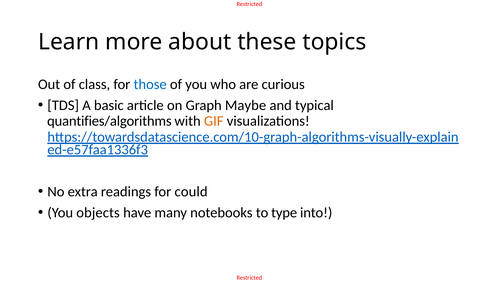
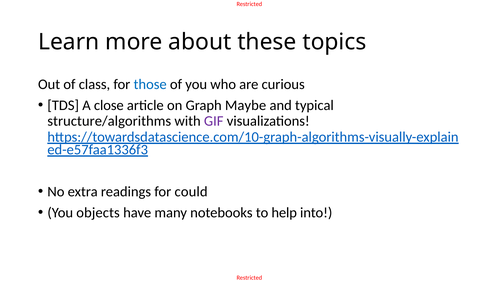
basic: basic -> close
quantifies/algorithms: quantifies/algorithms -> structure/algorithms
GIF colour: orange -> purple
type: type -> help
